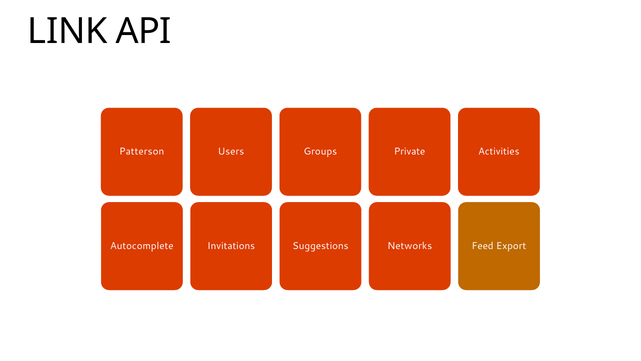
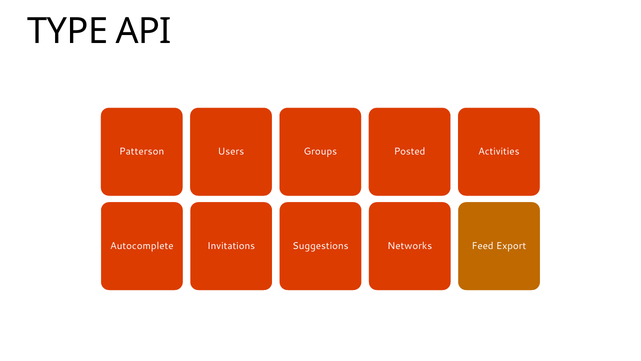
LINK: LINK -> TYPE
Private: Private -> Posted
